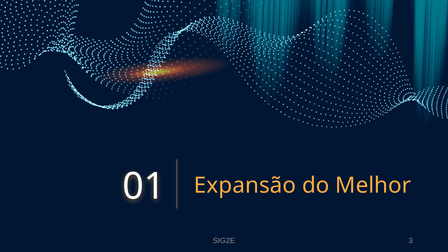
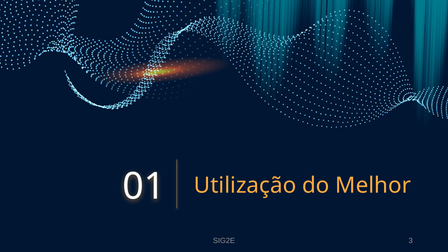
Expansão: Expansão -> Utilização
